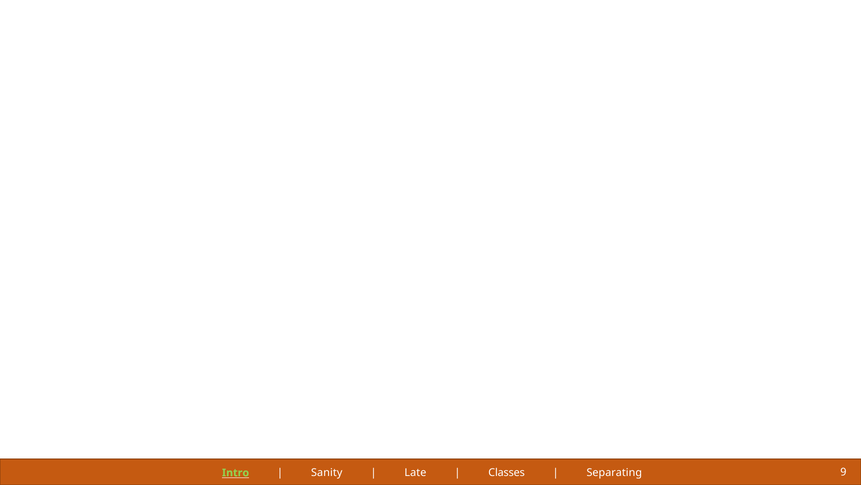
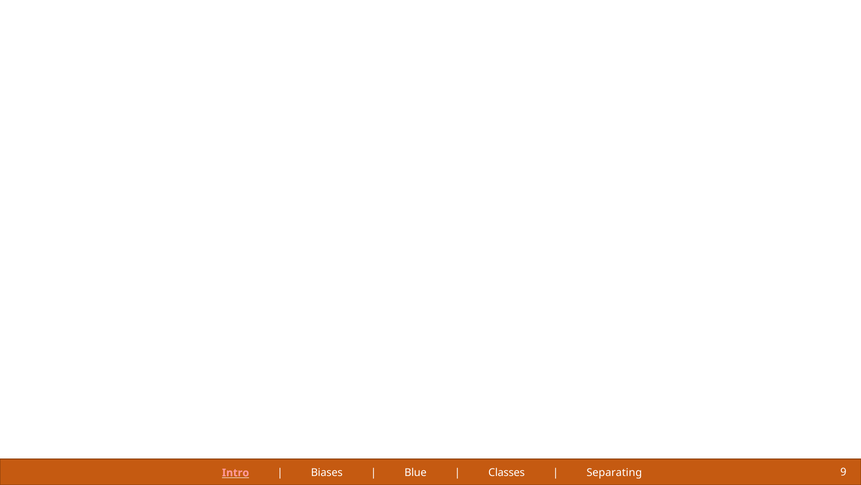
Intro colour: light green -> pink
Sanity: Sanity -> Biases
Late: Late -> Blue
